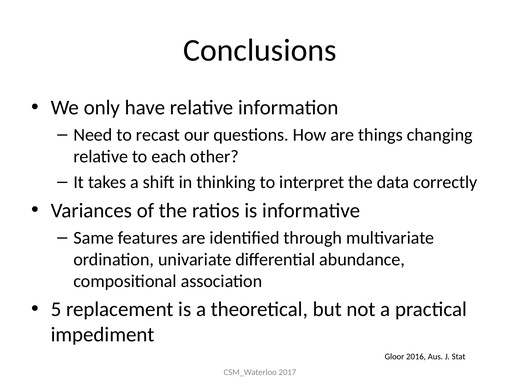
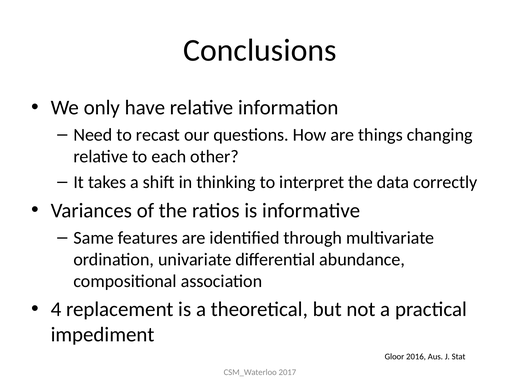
5: 5 -> 4
